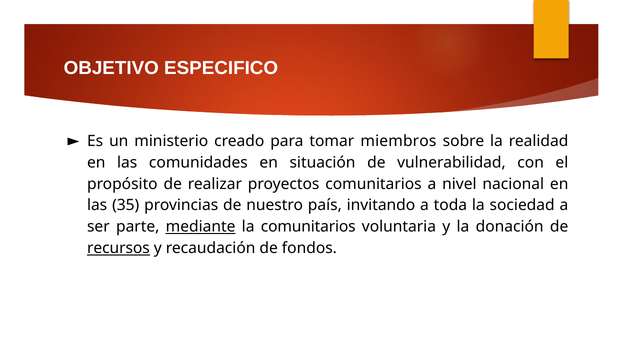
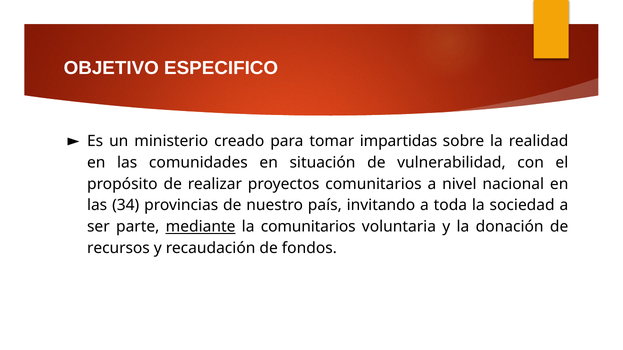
miembros: miembros -> impartidas
35: 35 -> 34
recursos underline: present -> none
